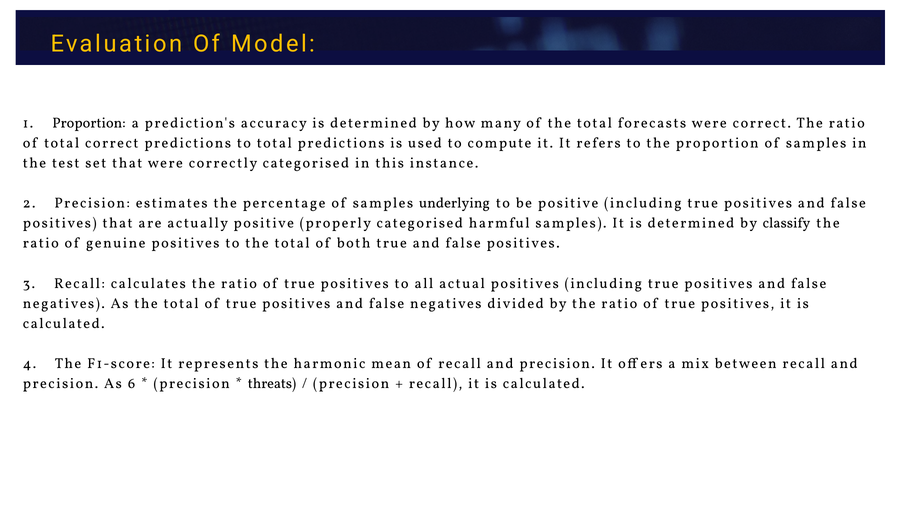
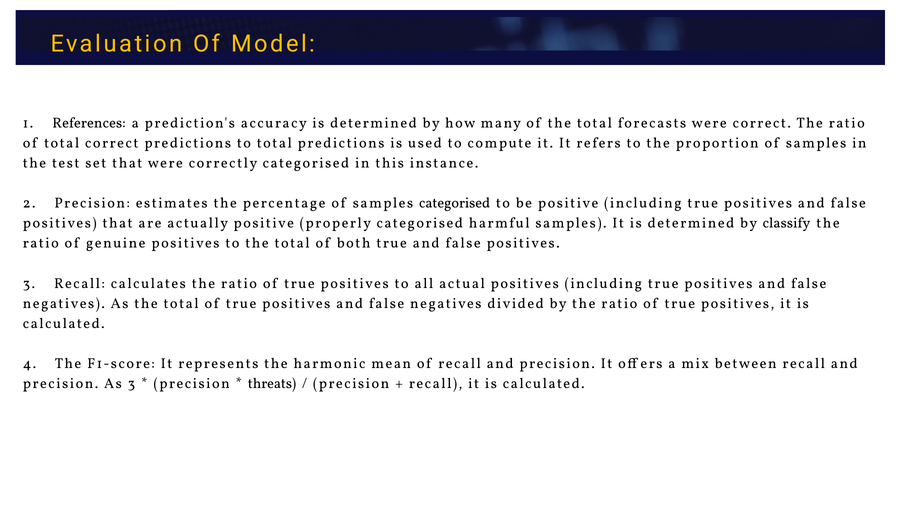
1 Proportion: Proportion -> References
samples underlying: underlying -> categorised
As 6: 6 -> 3
